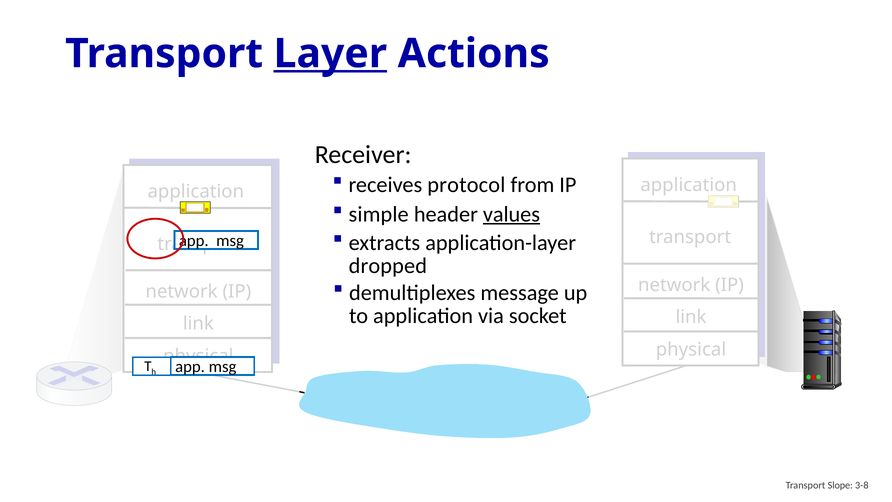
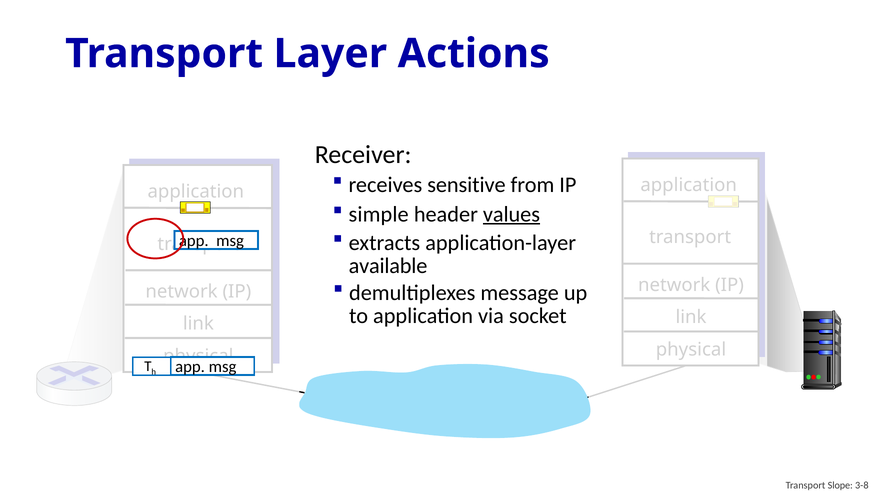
Layer underline: present -> none
protocol: protocol -> sensitive
dropped: dropped -> available
